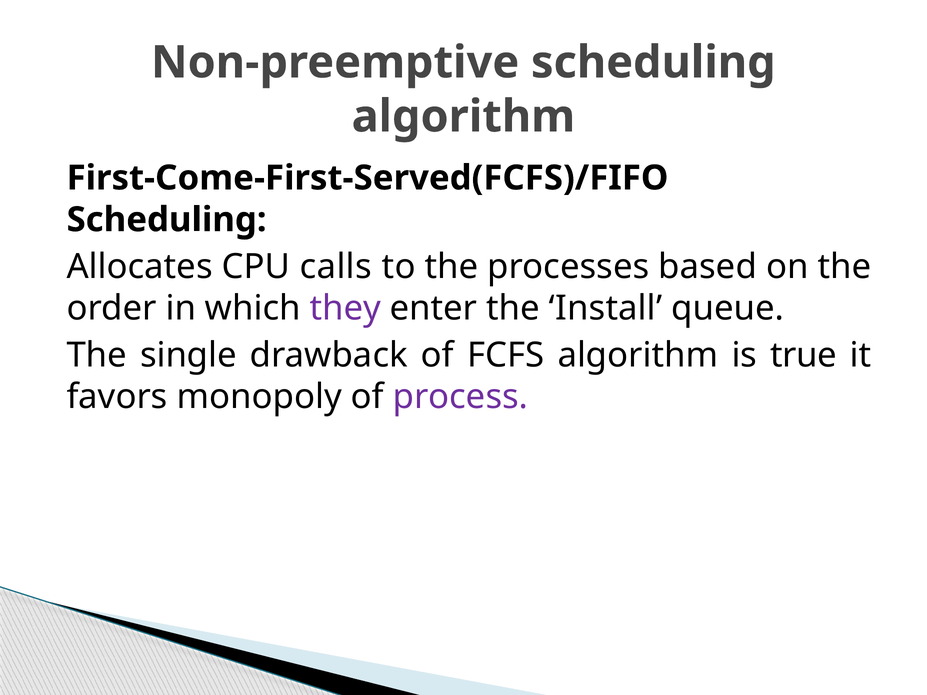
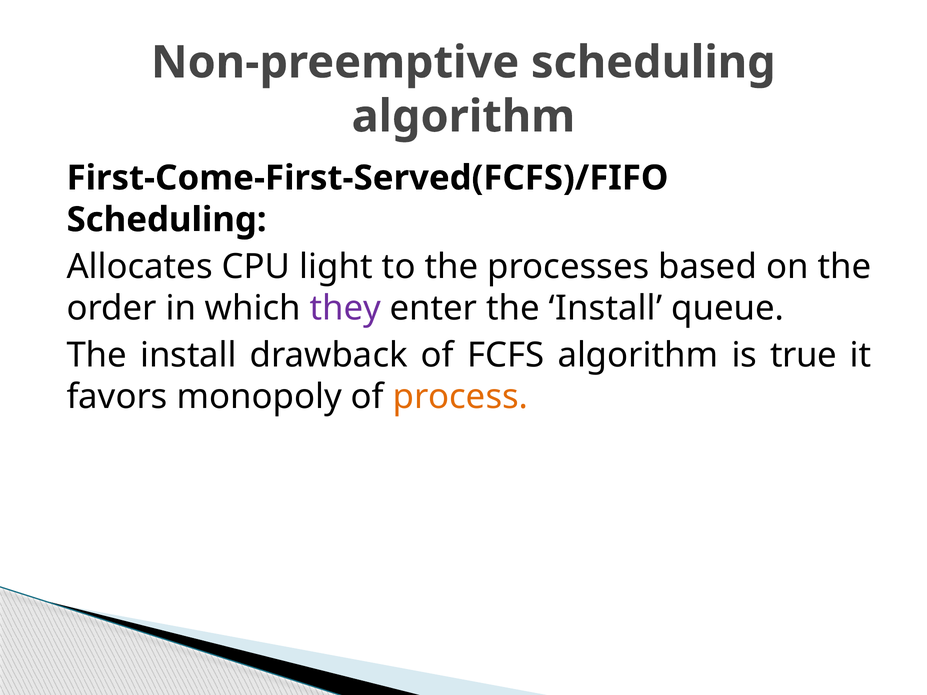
calls: calls -> light
single at (188, 355): single -> install
process colour: purple -> orange
